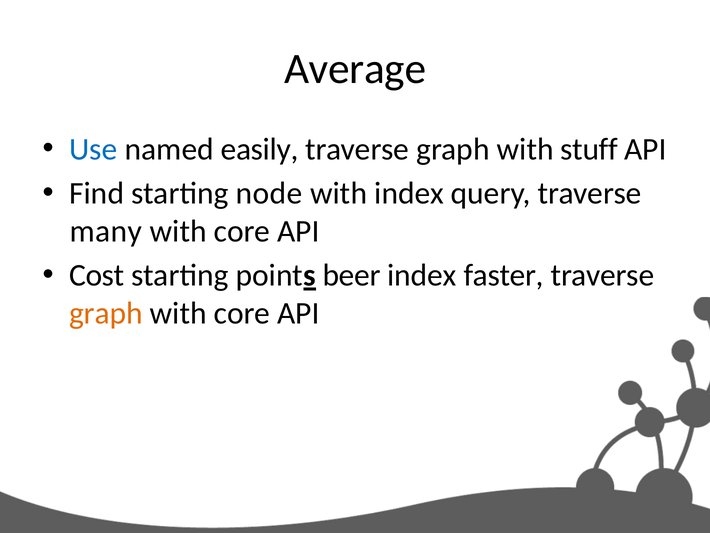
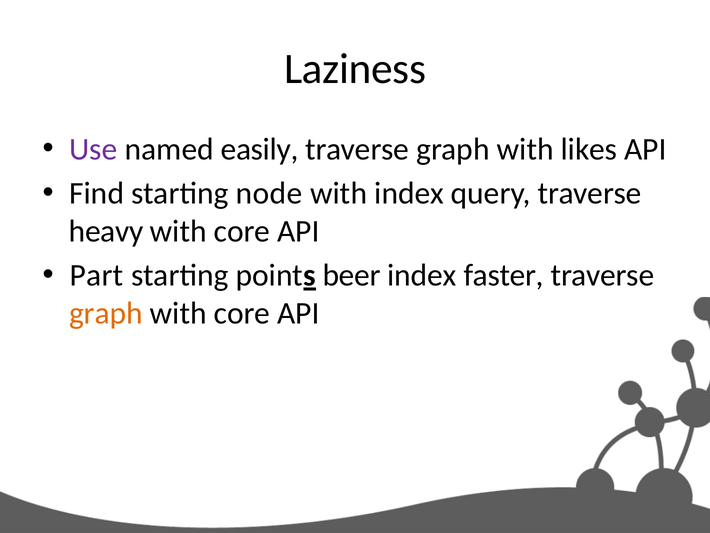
Average: Average -> Laziness
Use colour: blue -> purple
stuff: stuff -> likes
many: many -> heavy
Cost: Cost -> Part
